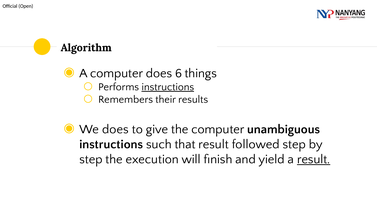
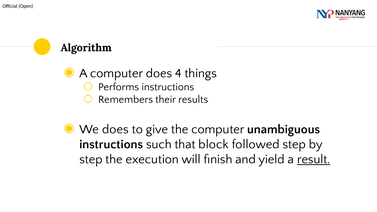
6: 6 -> 4
instructions at (168, 87) underline: present -> none
that result: result -> block
